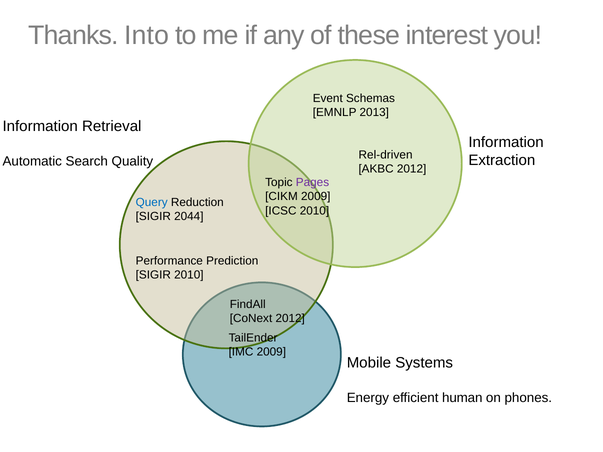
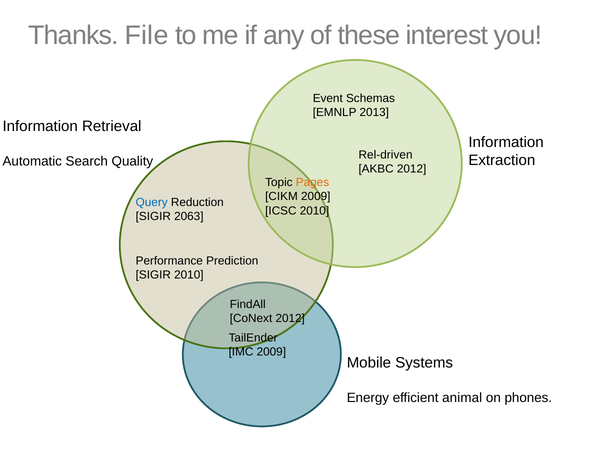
Into: Into -> File
Pages colour: purple -> orange
2044: 2044 -> 2063
human: human -> animal
